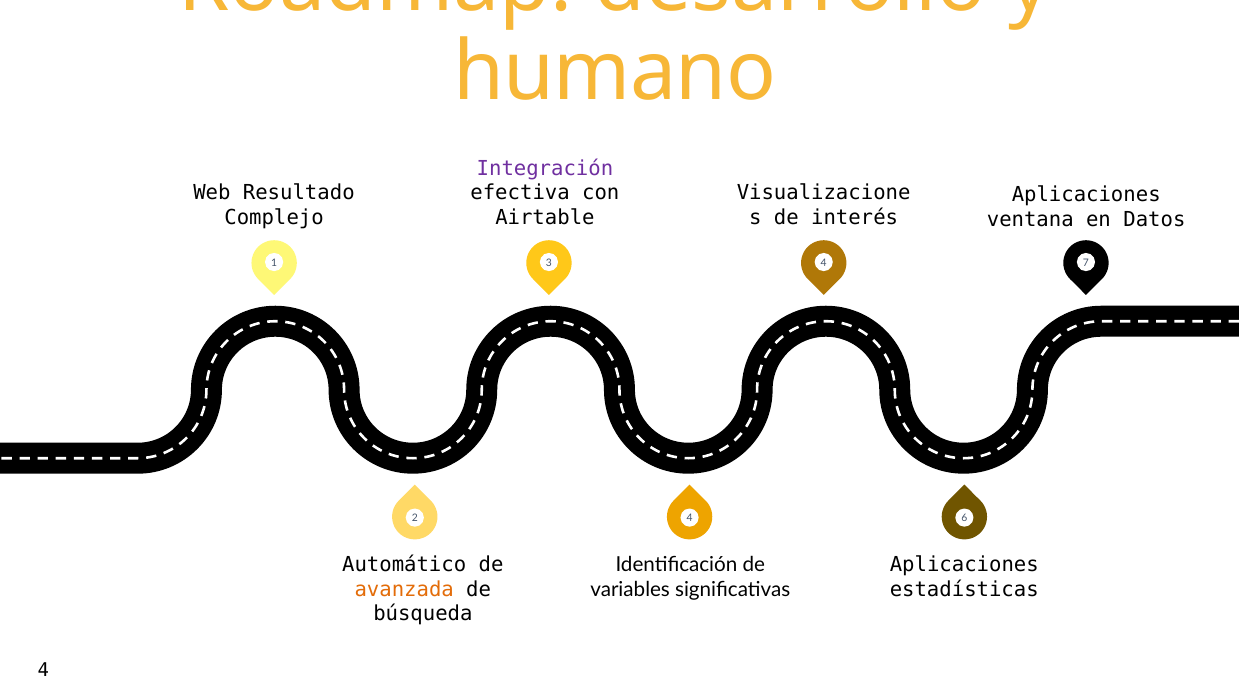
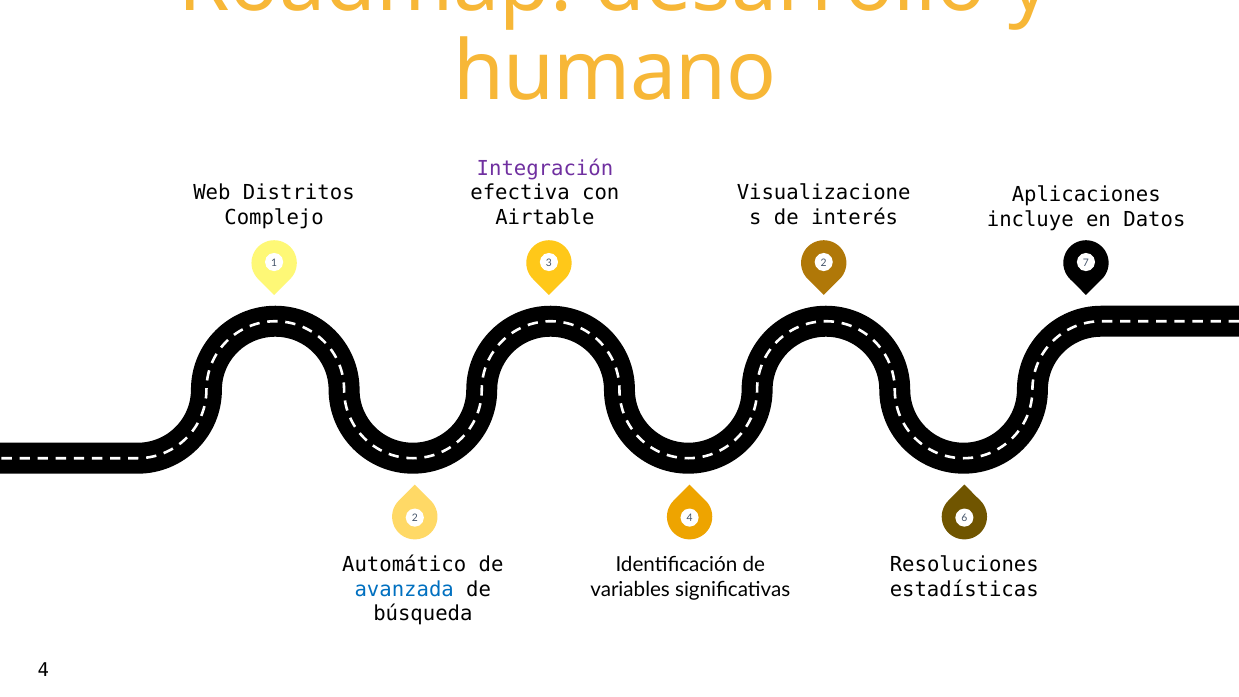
Resultado: Resultado -> Distritos
ventana: ventana -> incluye
3 4: 4 -> 2
Aplicaciones at (964, 564): Aplicaciones -> Resoluciones
avanzada colour: orange -> blue
